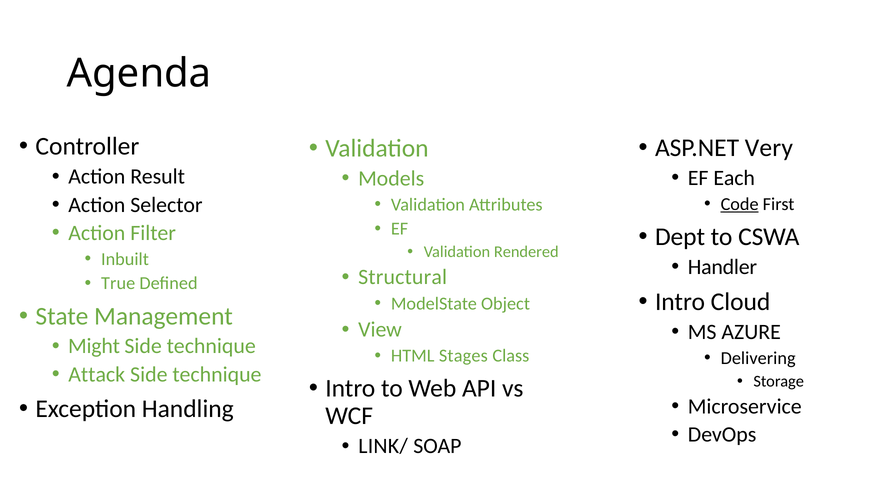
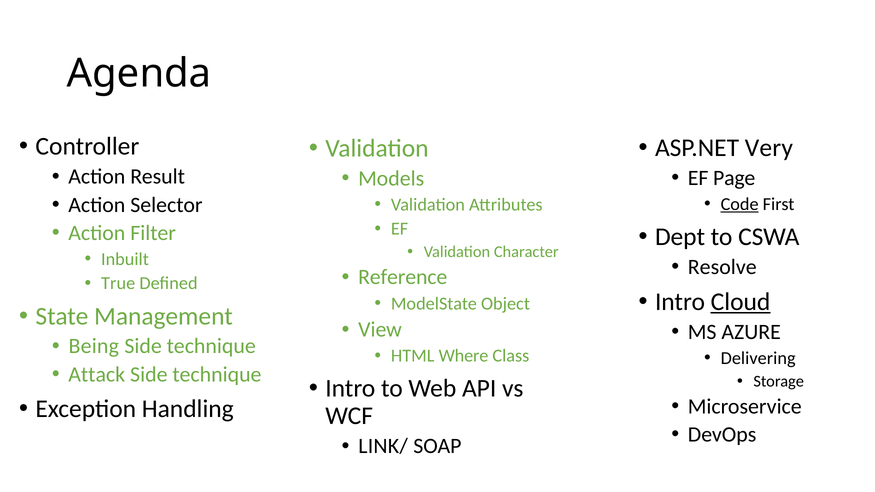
Each: Each -> Page
Rendered: Rendered -> Character
Handler: Handler -> Resolve
Structural: Structural -> Reference
Cloud underline: none -> present
Might: Might -> Being
Stages: Stages -> Where
